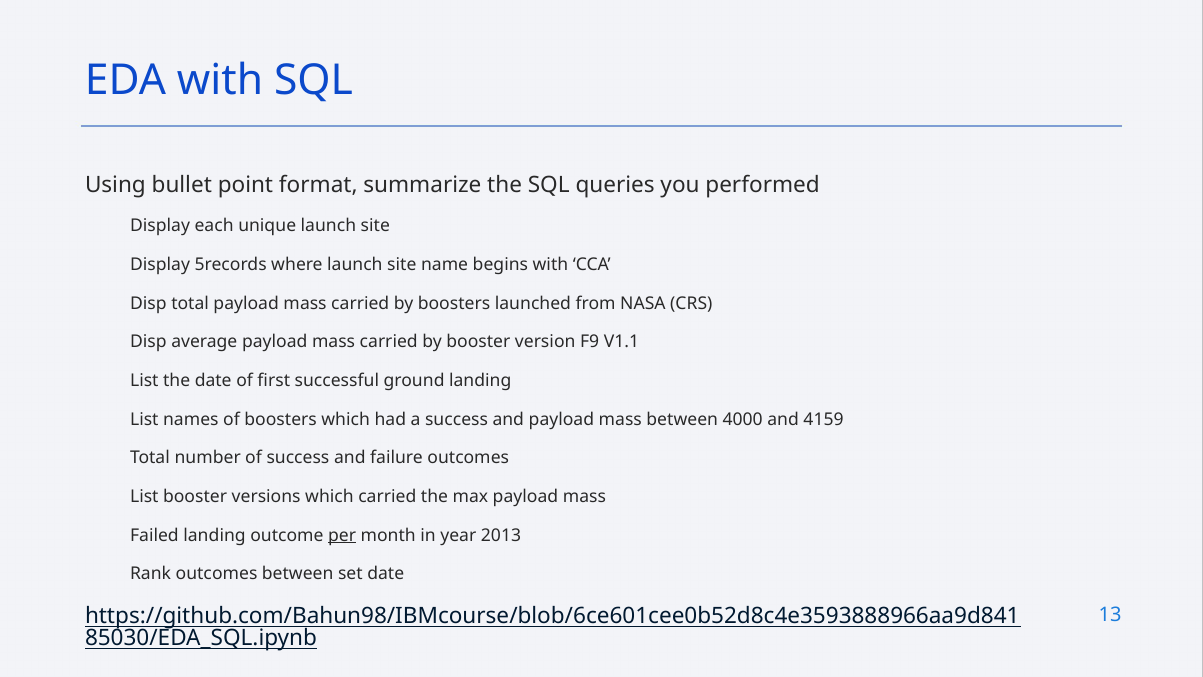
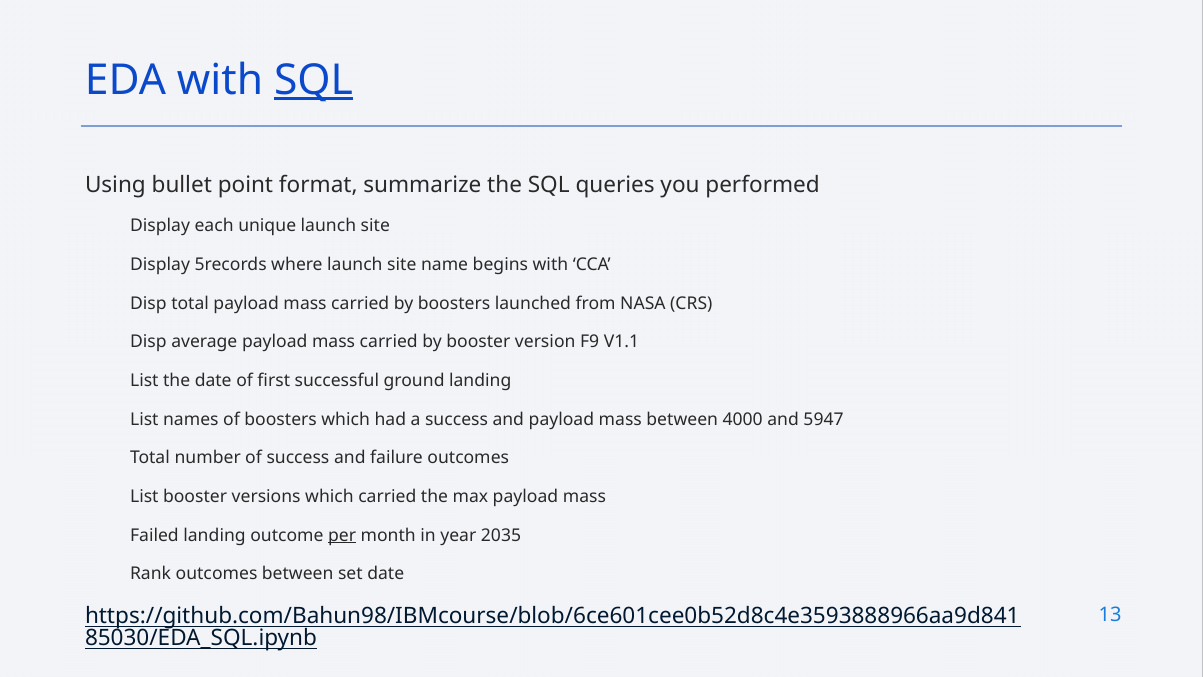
SQL at (314, 80) underline: none -> present
4159: 4159 -> 5947
2013: 2013 -> 2035
